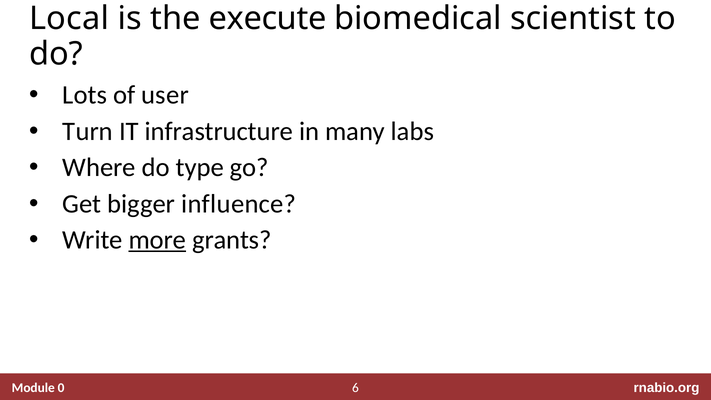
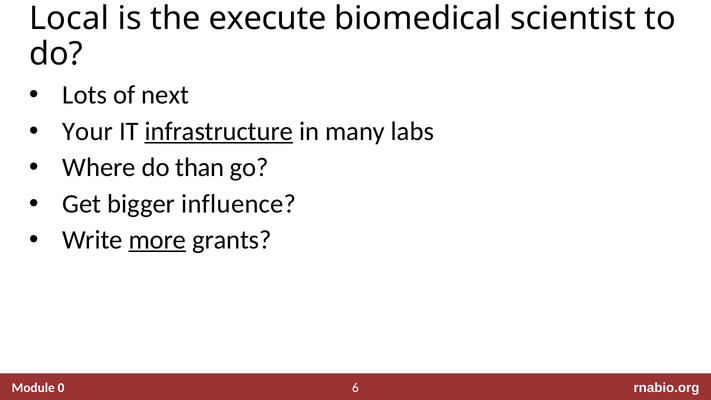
user: user -> next
Turn: Turn -> Your
infrastructure underline: none -> present
type: type -> than
